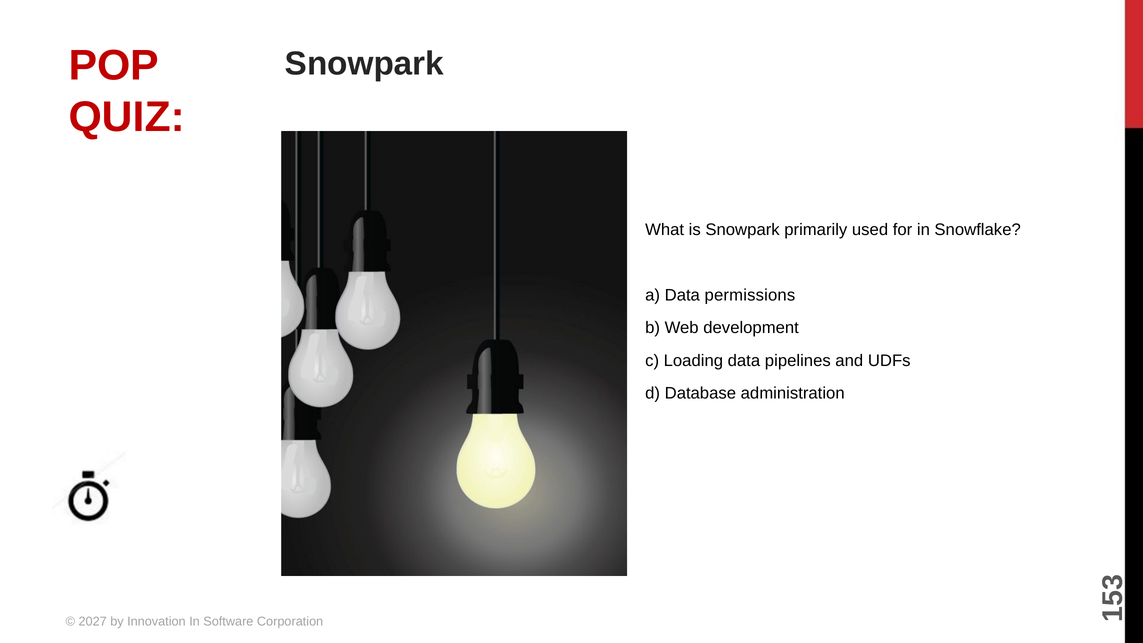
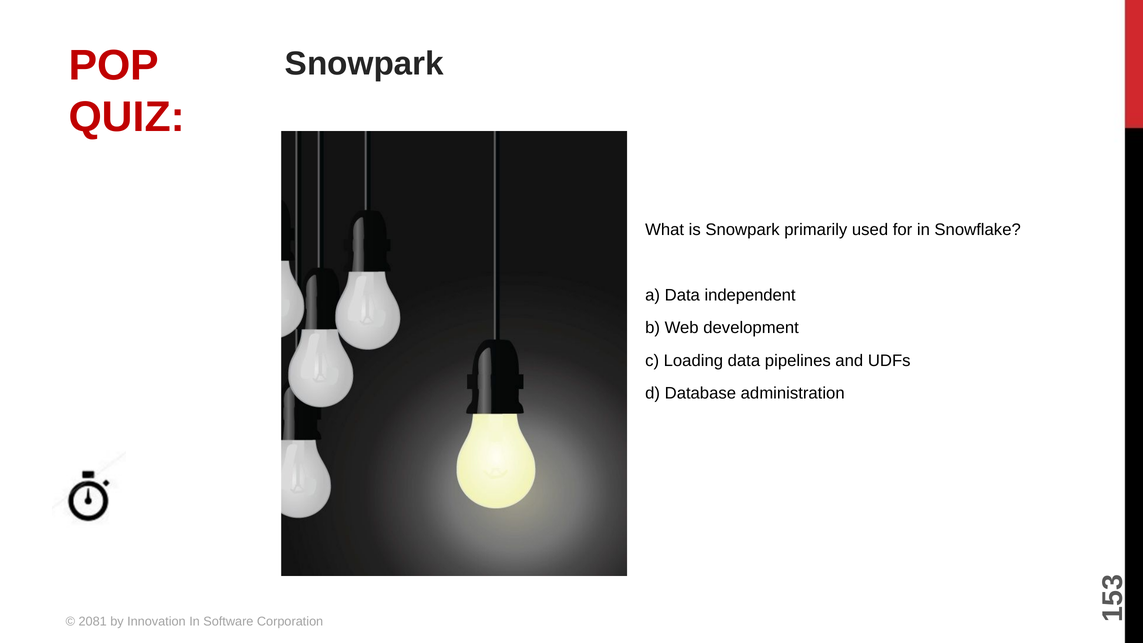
permissions: permissions -> independent
2027: 2027 -> 2081
